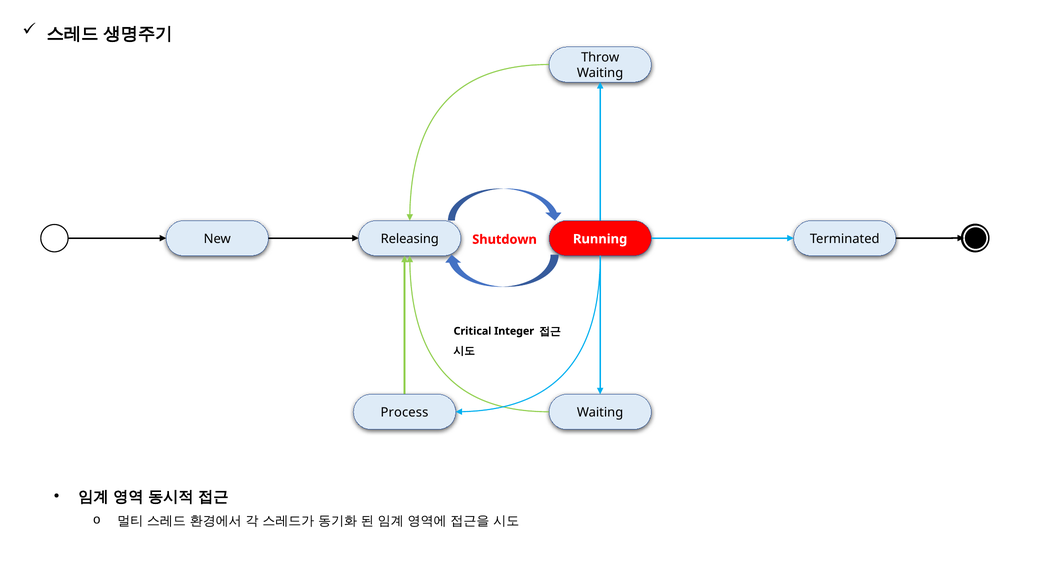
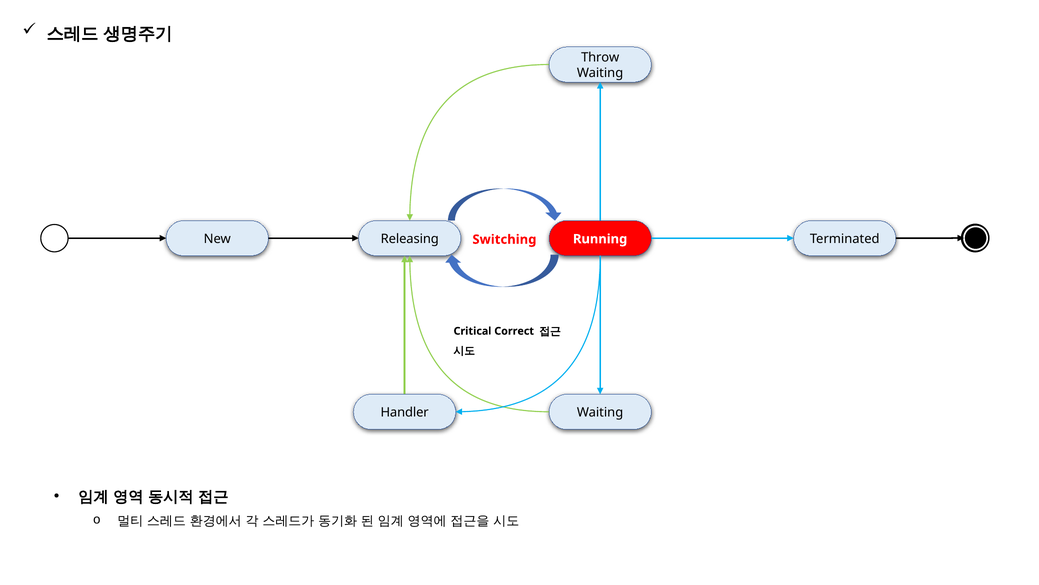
Shutdown: Shutdown -> Switching
Integer: Integer -> Correct
Process: Process -> Handler
